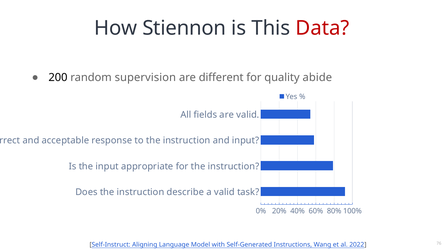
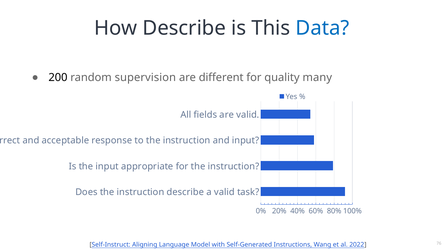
How Stiennon: Stiennon -> Describe
Data colour: red -> blue
abide: abide -> many
